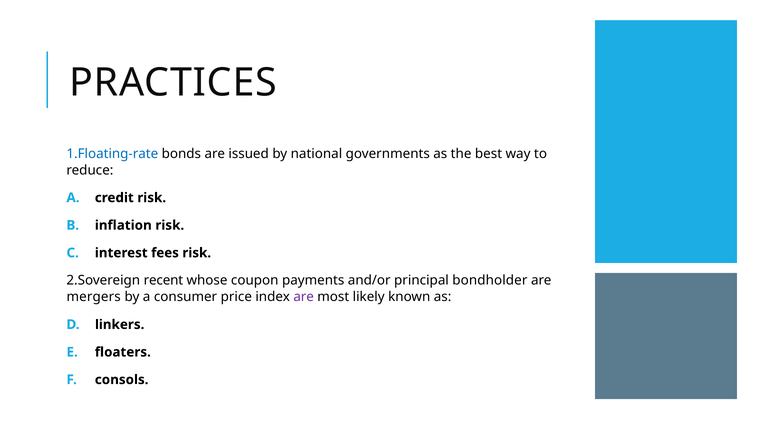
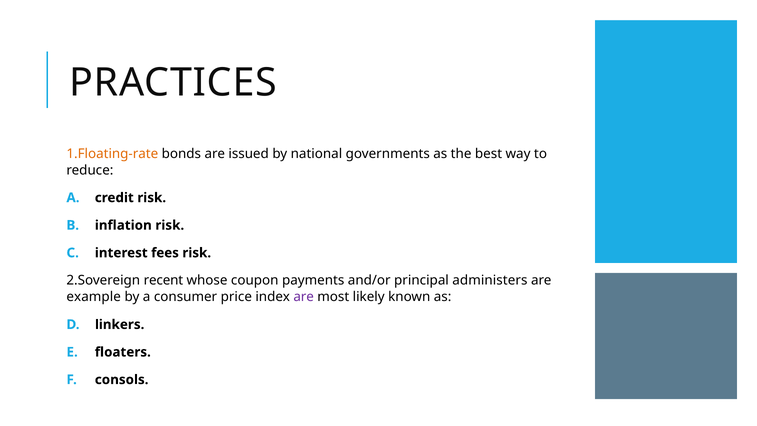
1.Floating-rate colour: blue -> orange
bondholder: bondholder -> administers
mergers: mergers -> example
